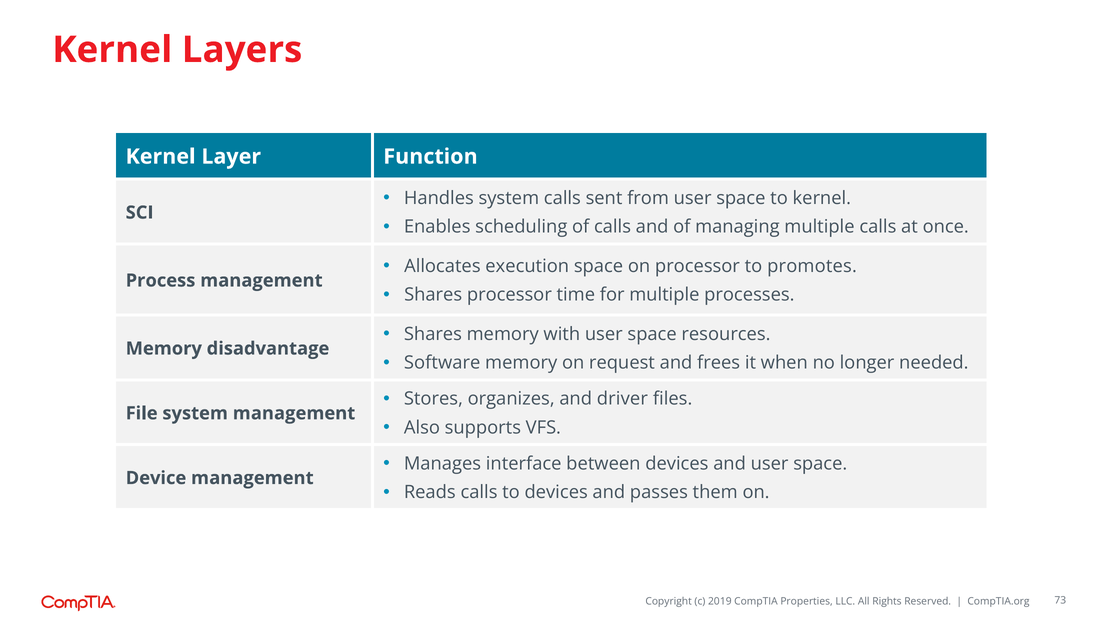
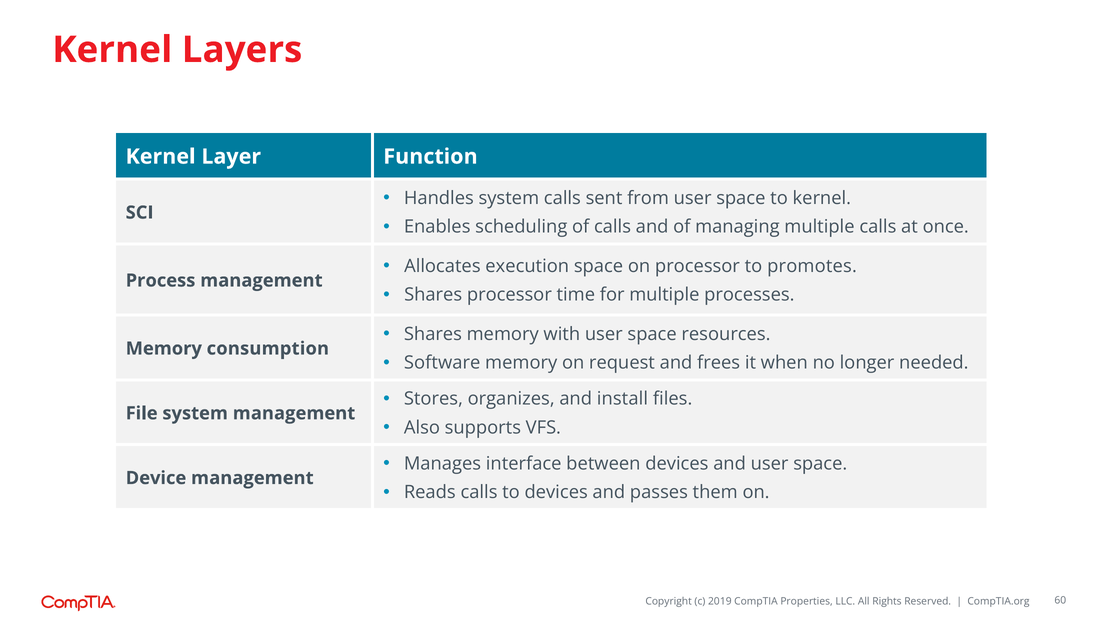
disadvantage: disadvantage -> consumption
driver: driver -> install
73: 73 -> 60
